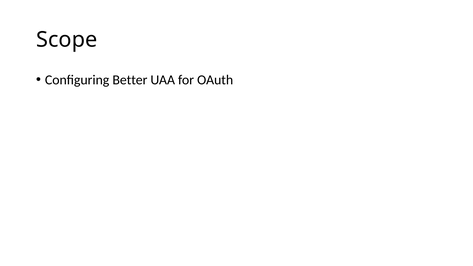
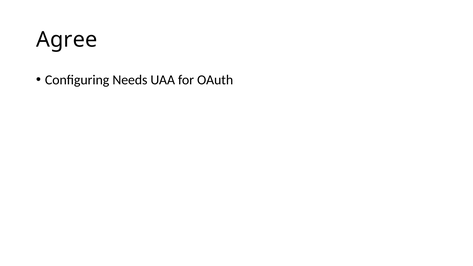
Scope: Scope -> Agree
Better: Better -> Needs
